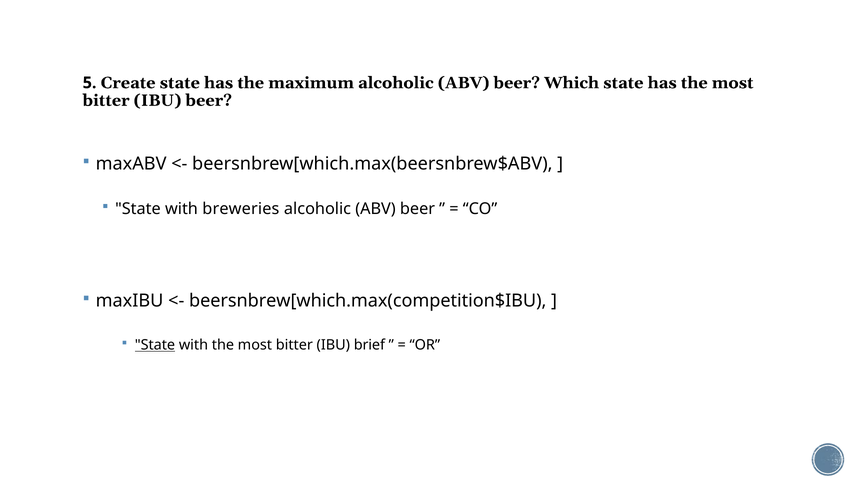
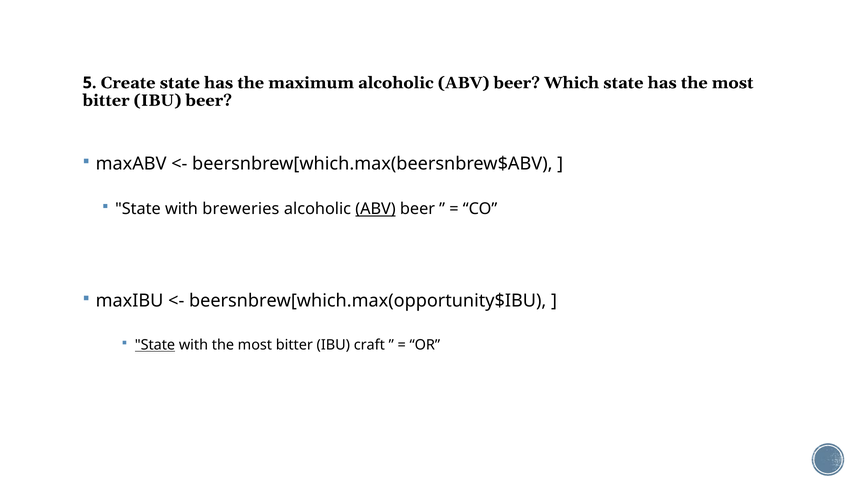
ABV at (376, 209) underline: none -> present
beersnbrew[which.max(competition$IBU: beersnbrew[which.max(competition$IBU -> beersnbrew[which.max(opportunity$IBU
brief: brief -> craft
